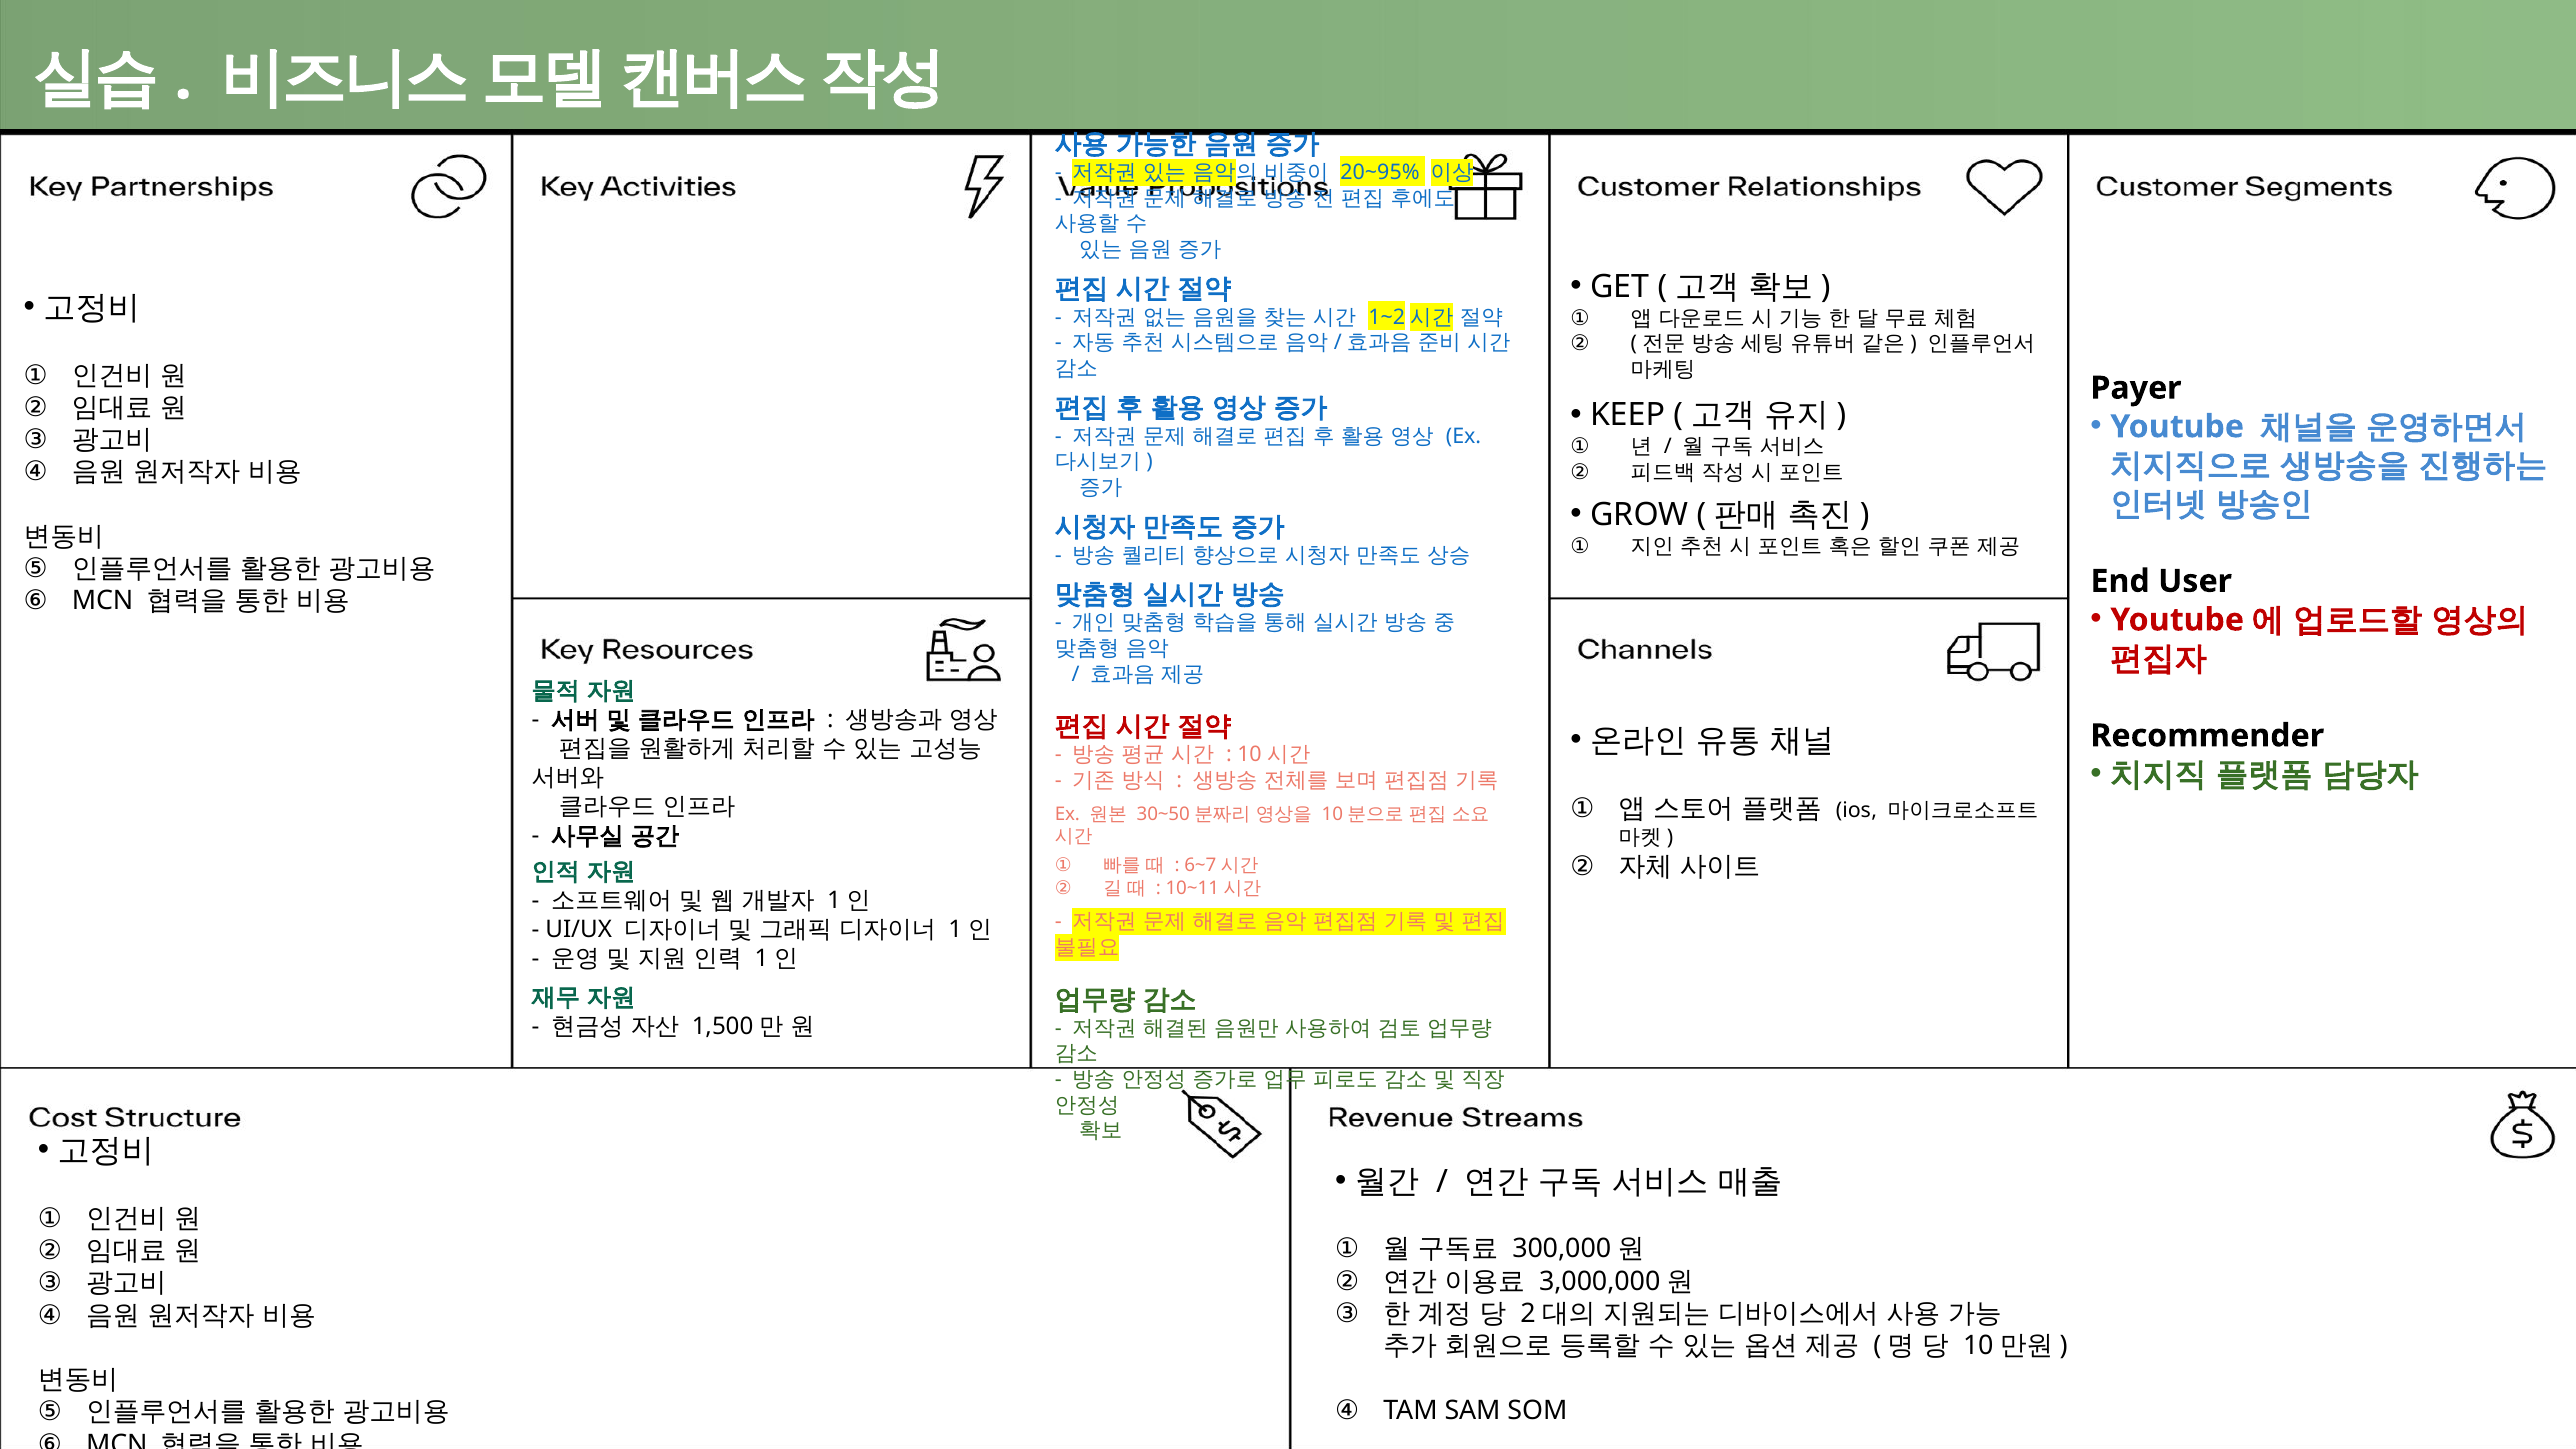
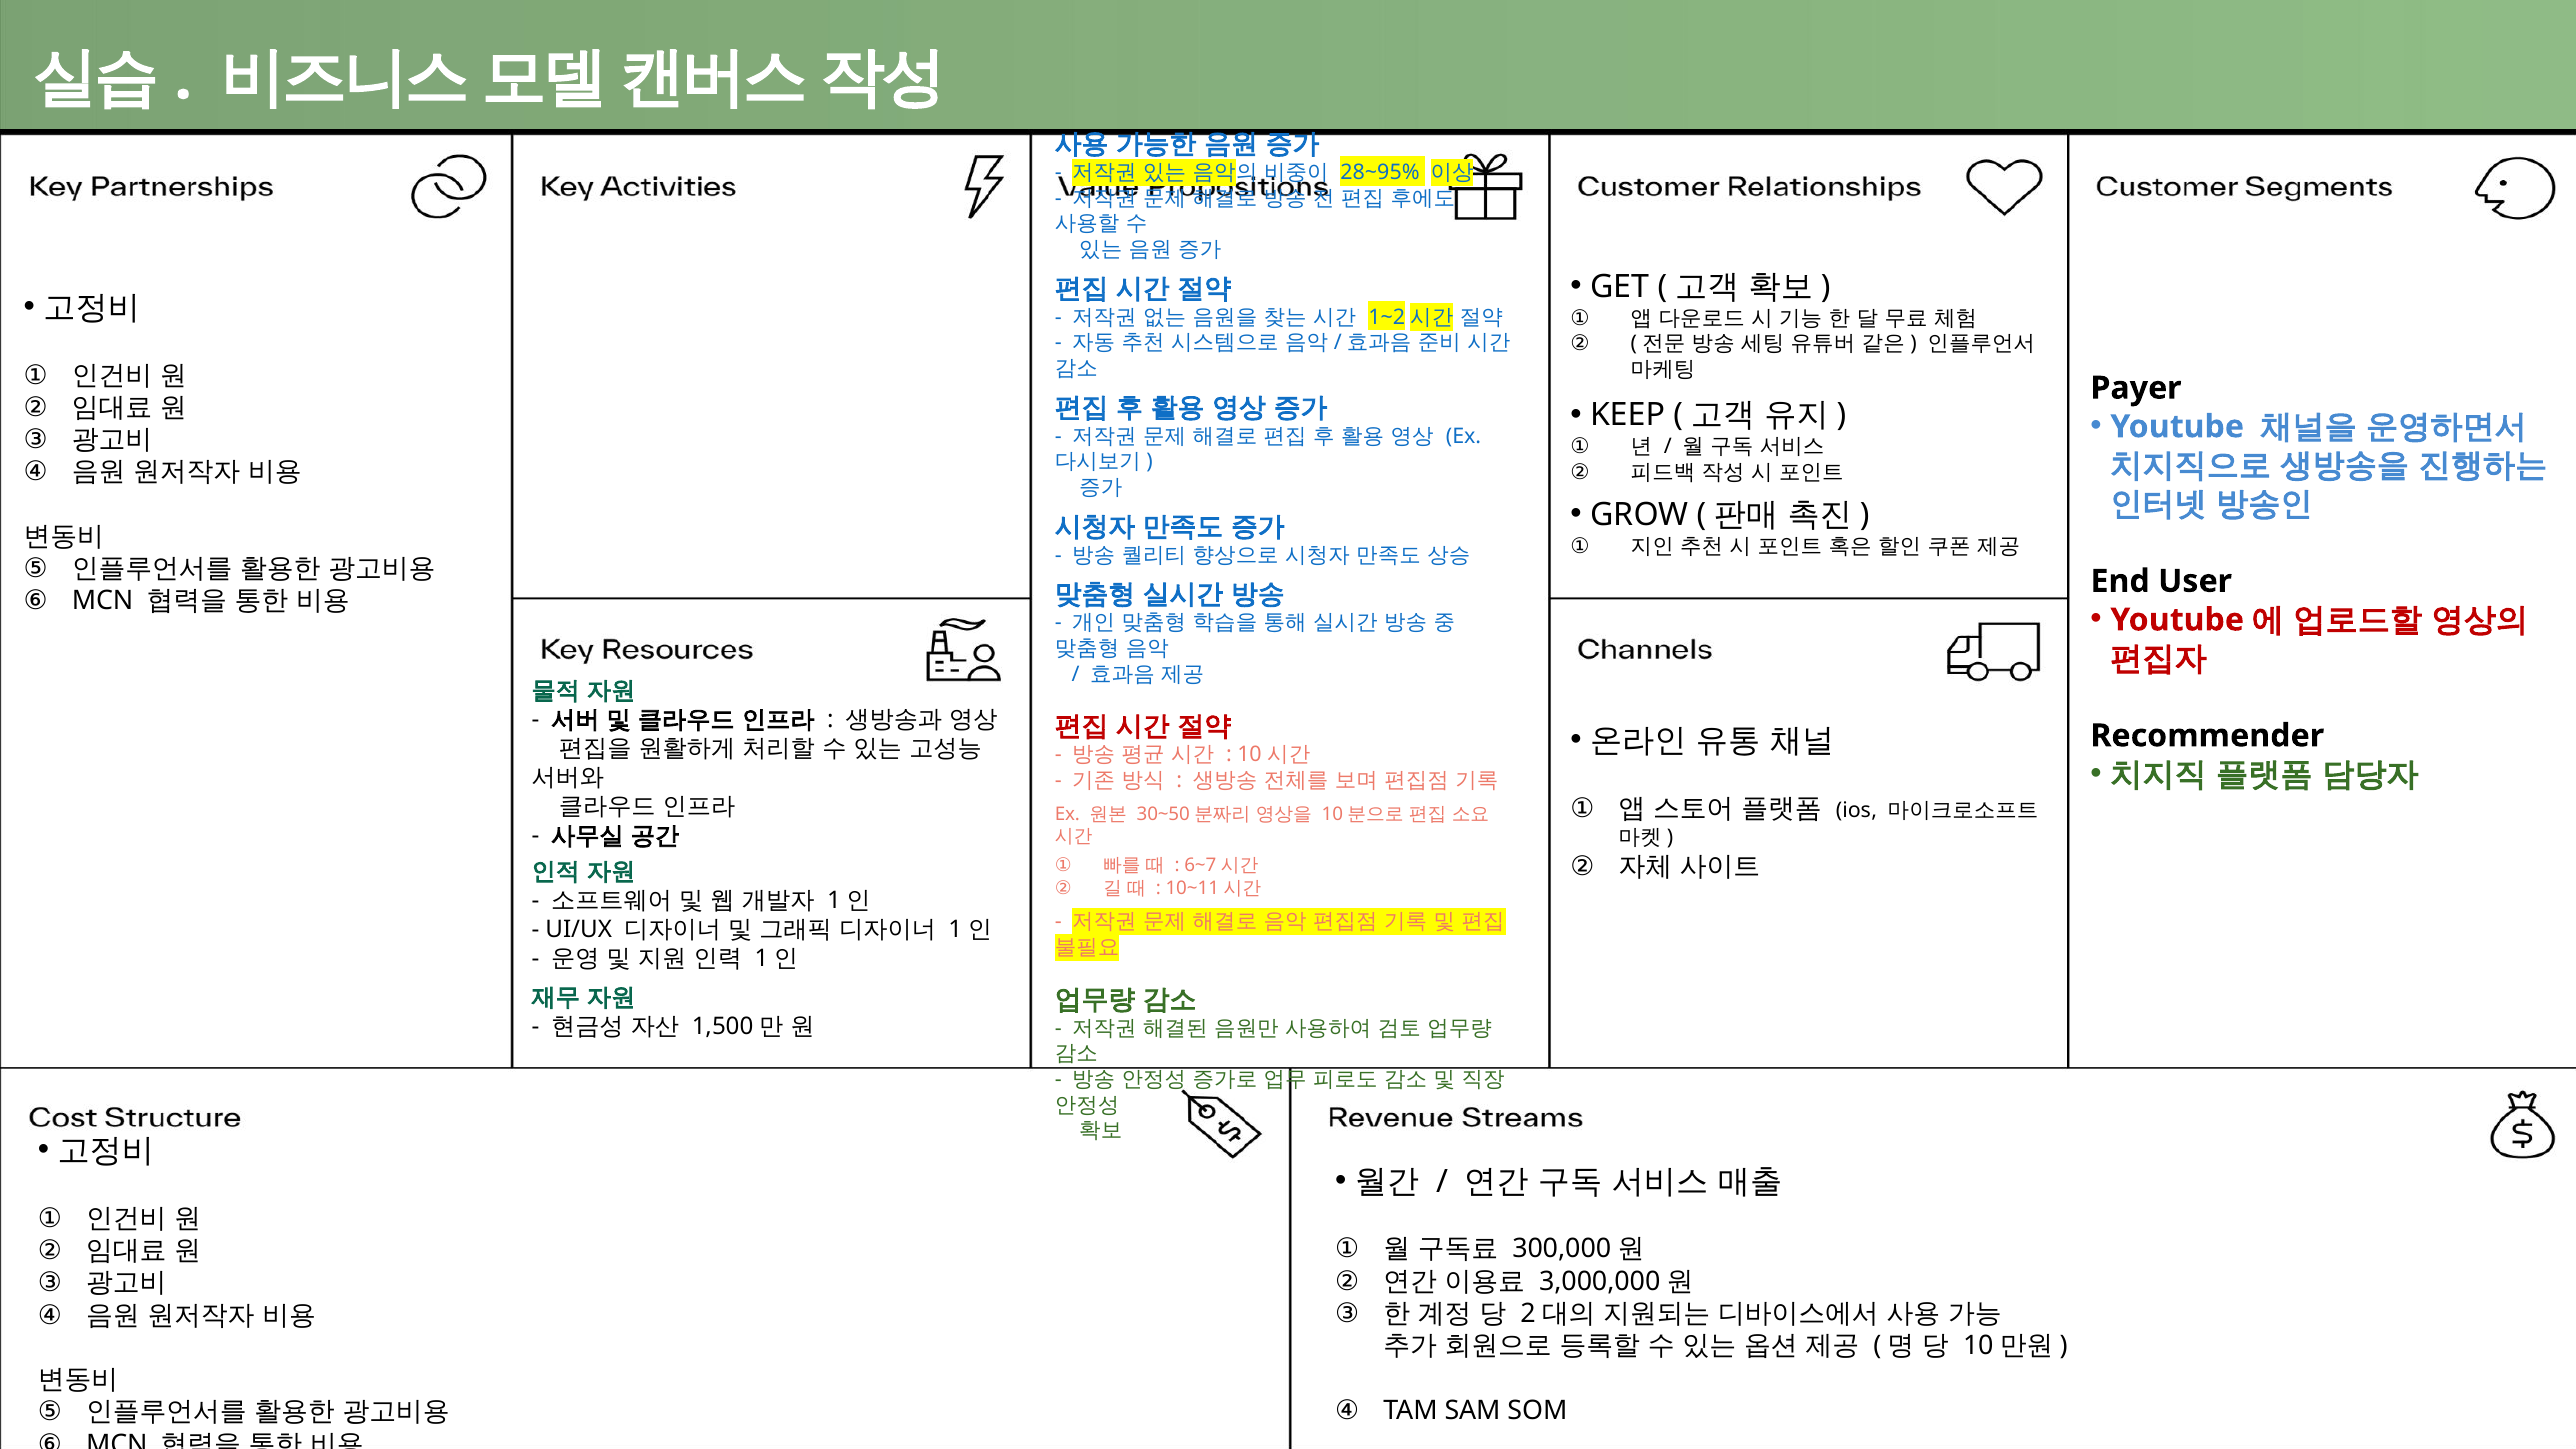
20~95%: 20~95% -> 28~95%
